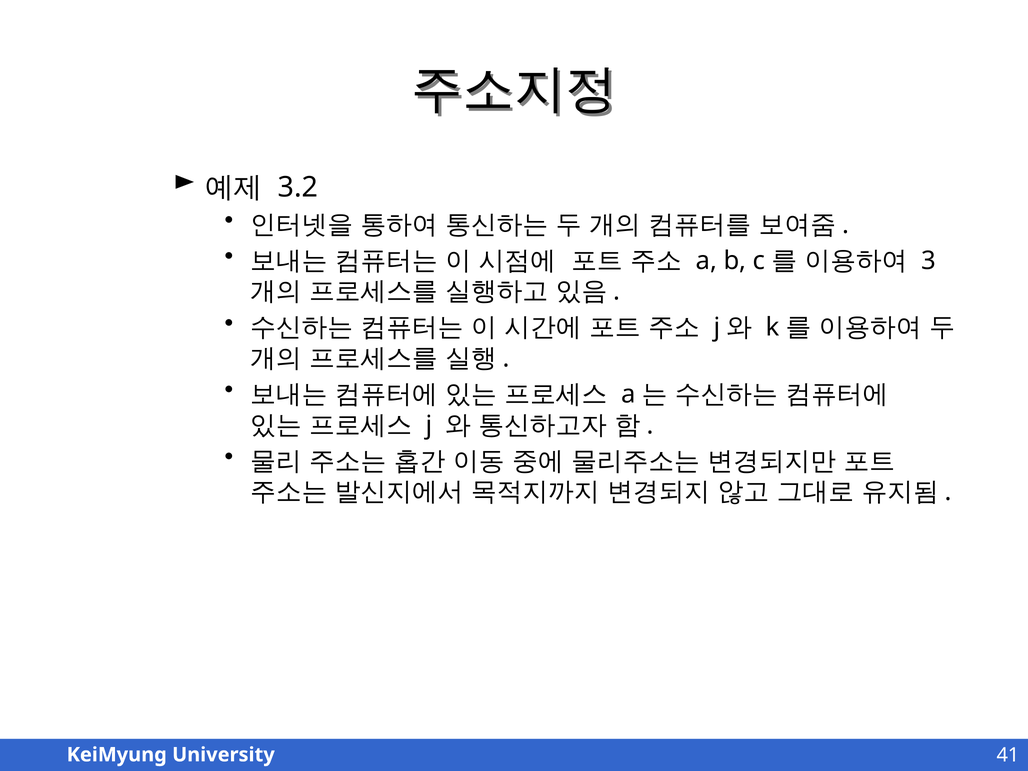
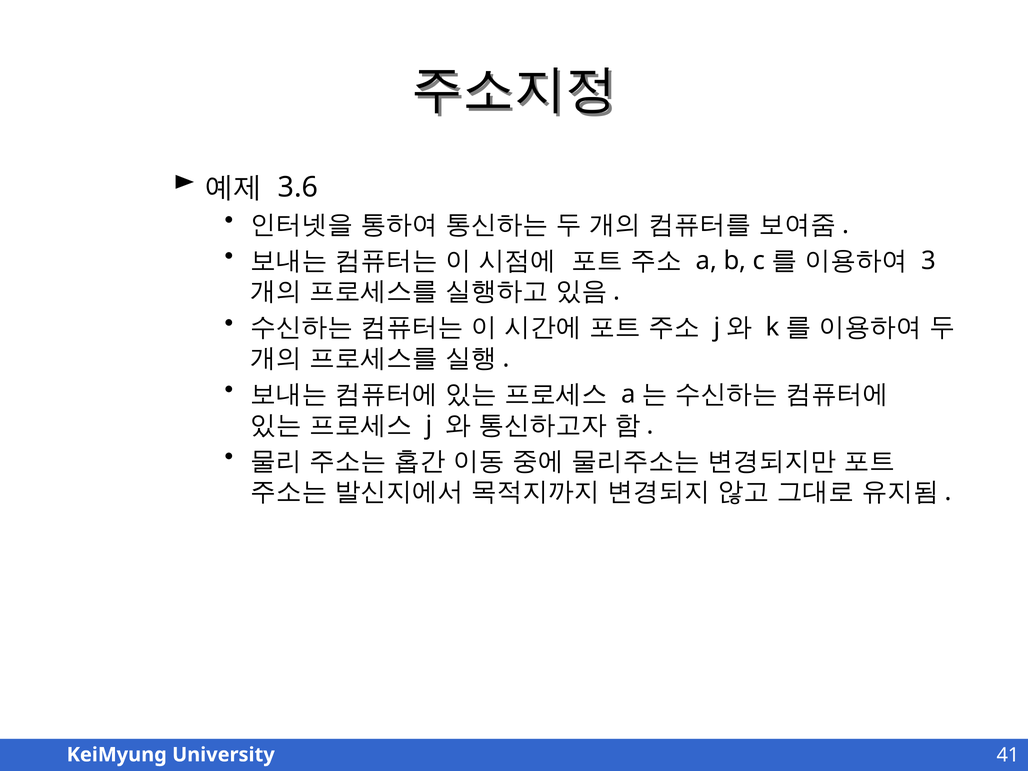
3.2: 3.2 -> 3.6
